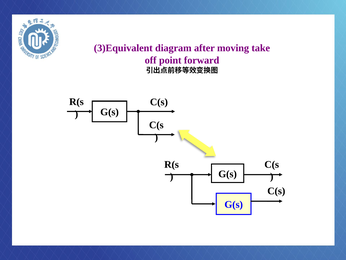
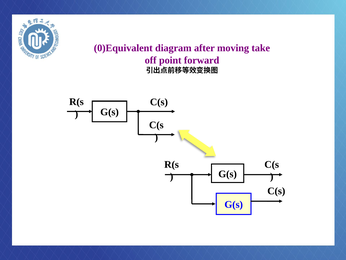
3)Equivalent: 3)Equivalent -> 0)Equivalent
